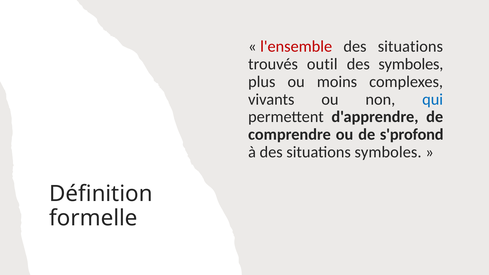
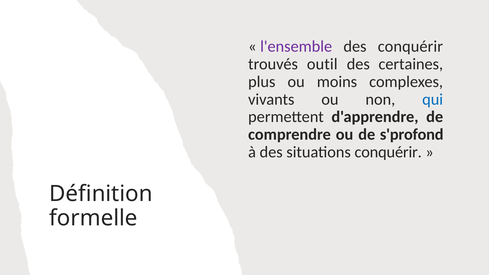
l'ensemble colour: red -> purple
situations at (410, 46): situations -> conquérir
des symboles: symboles -> certaines
situations symboles: symboles -> conquérir
